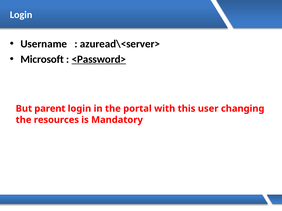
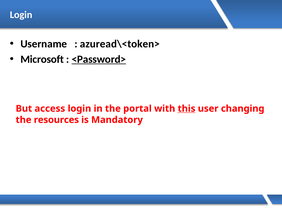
azuread\<server>: azuread\<server> -> azuread\<token>
parent: parent -> access
this underline: none -> present
